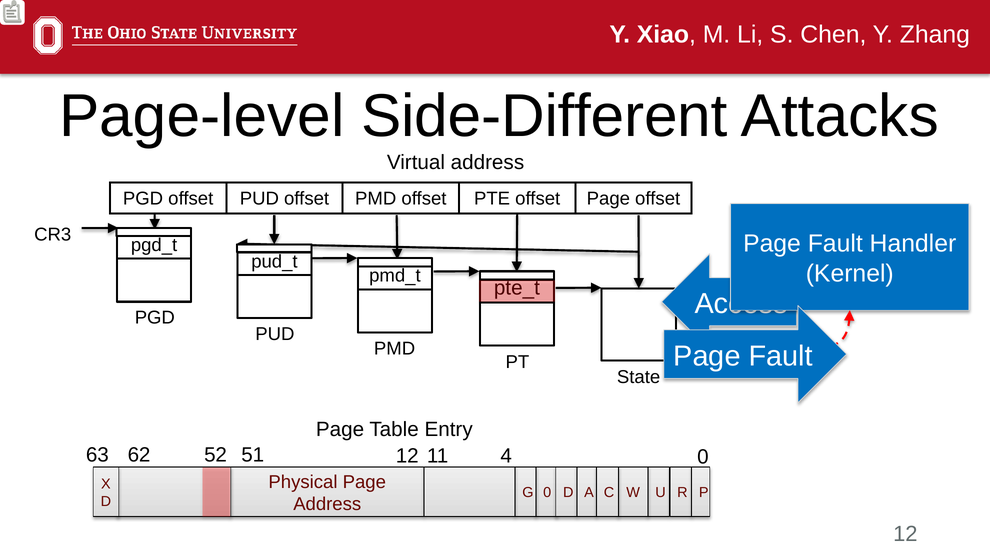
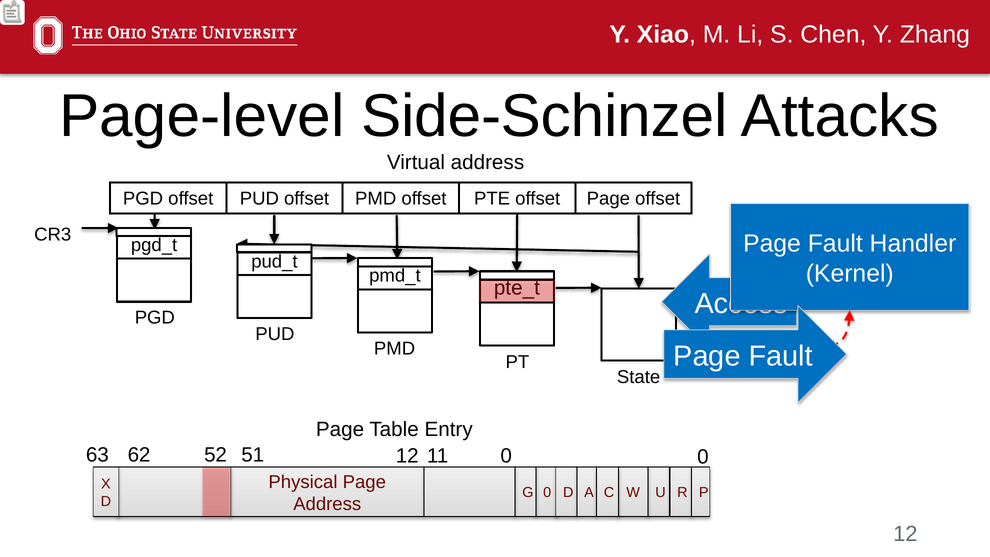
Side-Different: Side-Different -> Side-Schinzel
51 4: 4 -> 0
